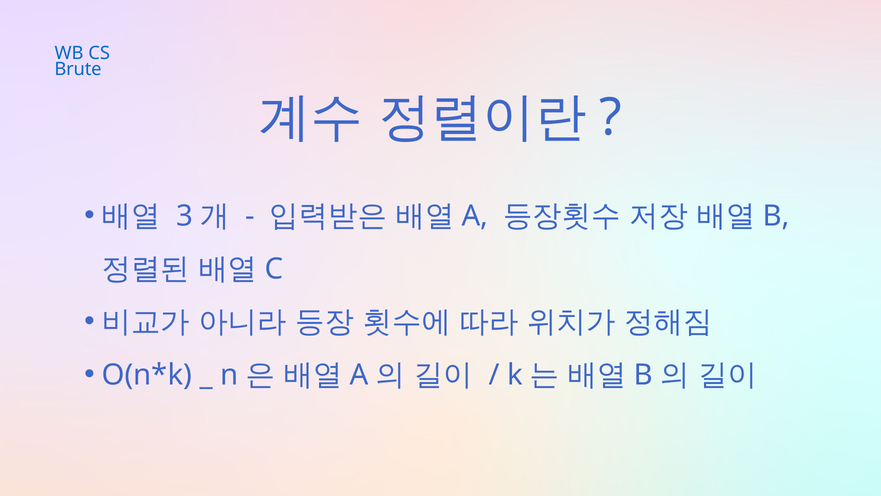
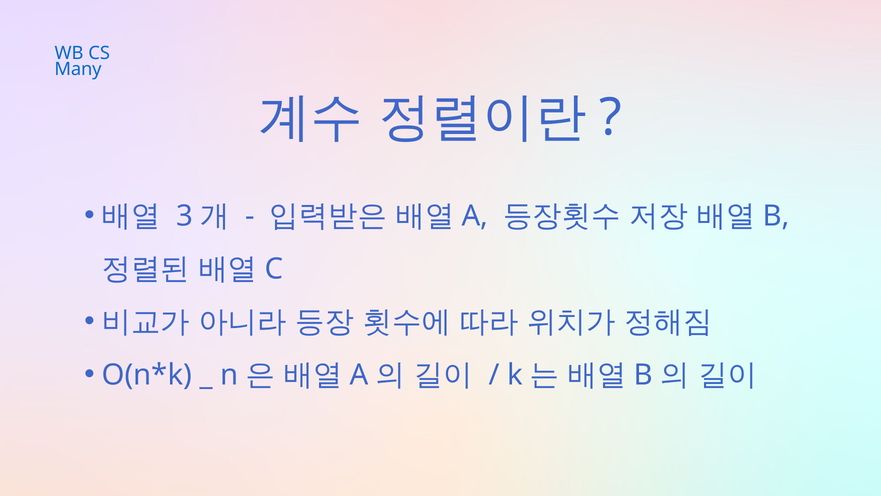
Brute: Brute -> Many
